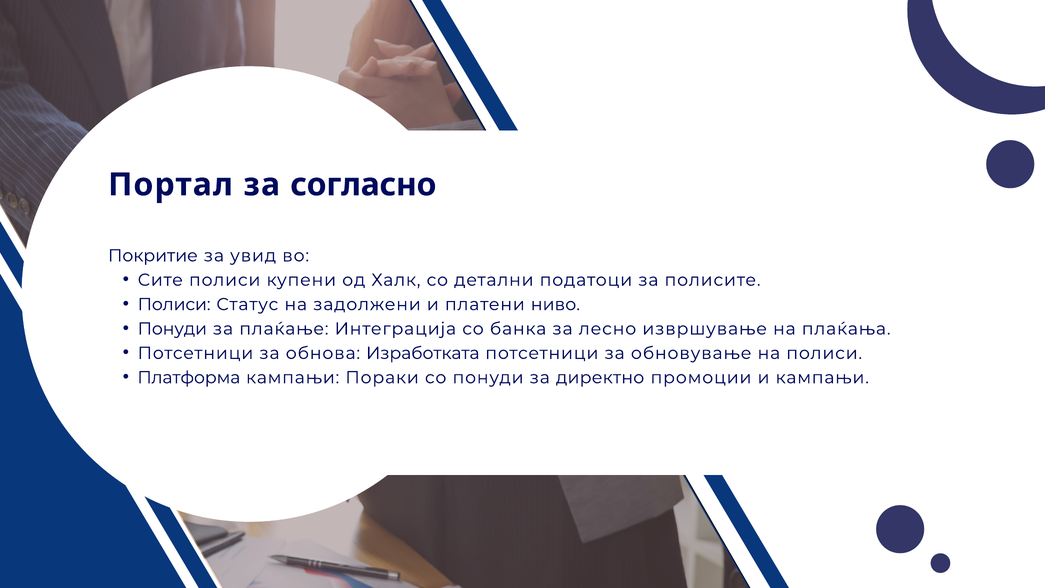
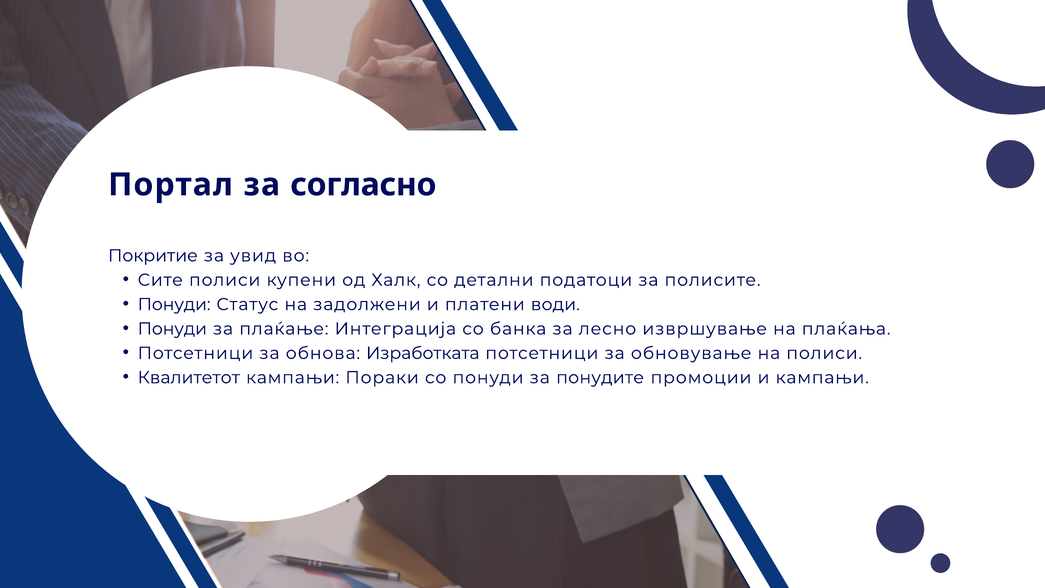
Полиси at (174, 304): Полиси -> Понуди
ниво: ниво -> води
Платформа: Платформа -> Квалитетот
директно: директно -> понудите
